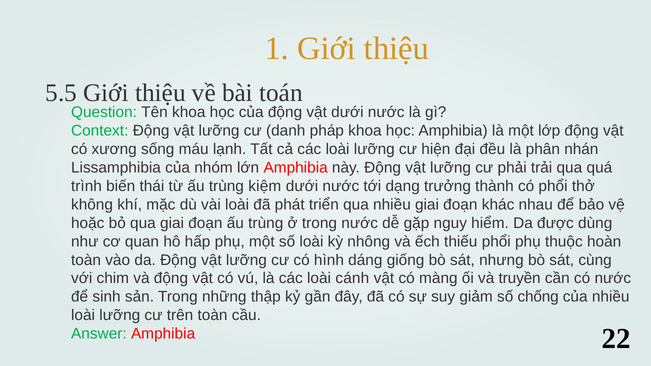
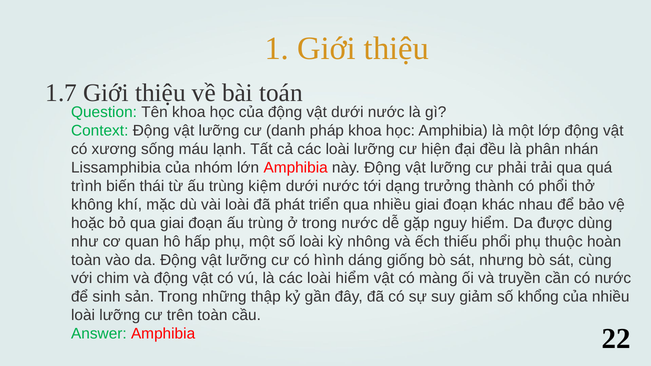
5.5: 5.5 -> 1.7
loài cánh: cánh -> hiểm
chống: chống -> khổng
